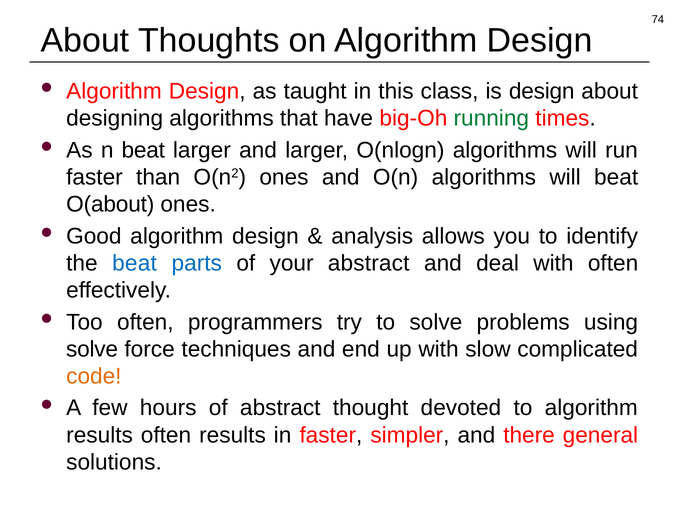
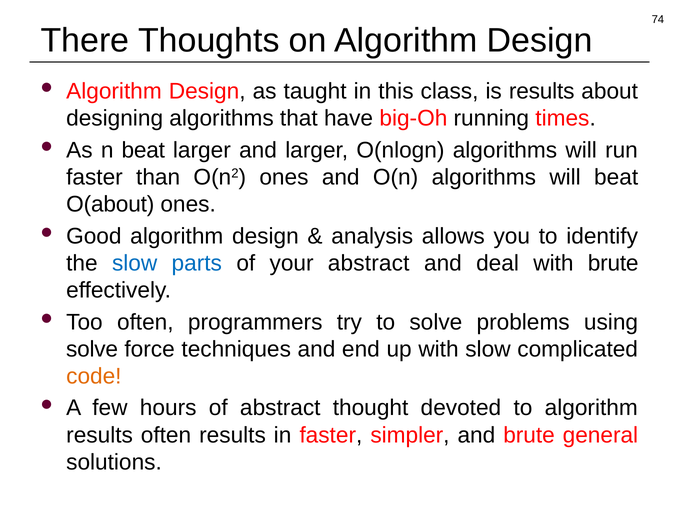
About at (85, 41): About -> There
is design: design -> results
running colour: green -> black
the beat: beat -> slow
with often: often -> brute
and there: there -> brute
